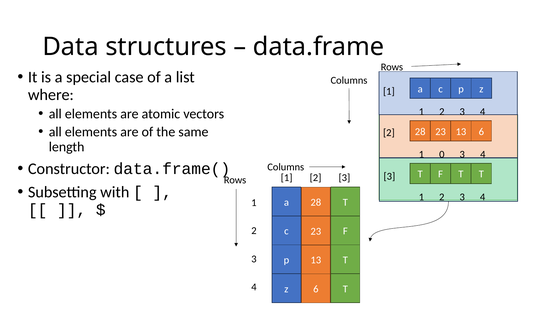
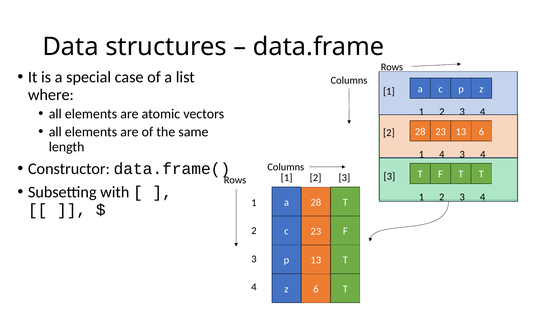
1 0: 0 -> 4
